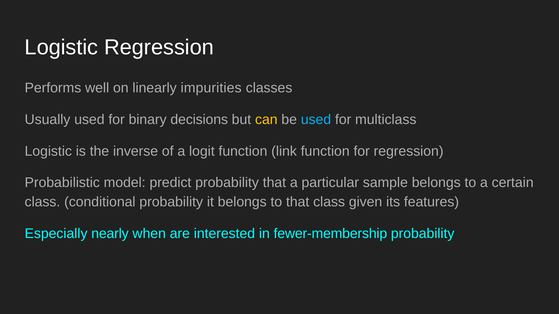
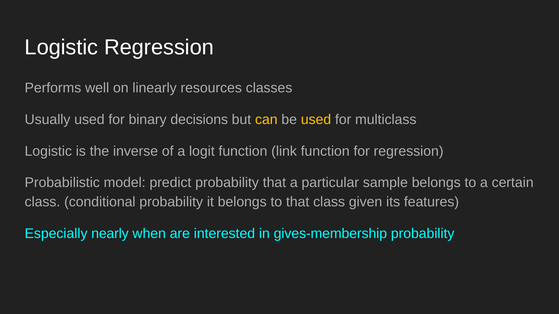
impurities: impurities -> resources
used at (316, 120) colour: light blue -> yellow
fewer-membership: fewer-membership -> gives-membership
